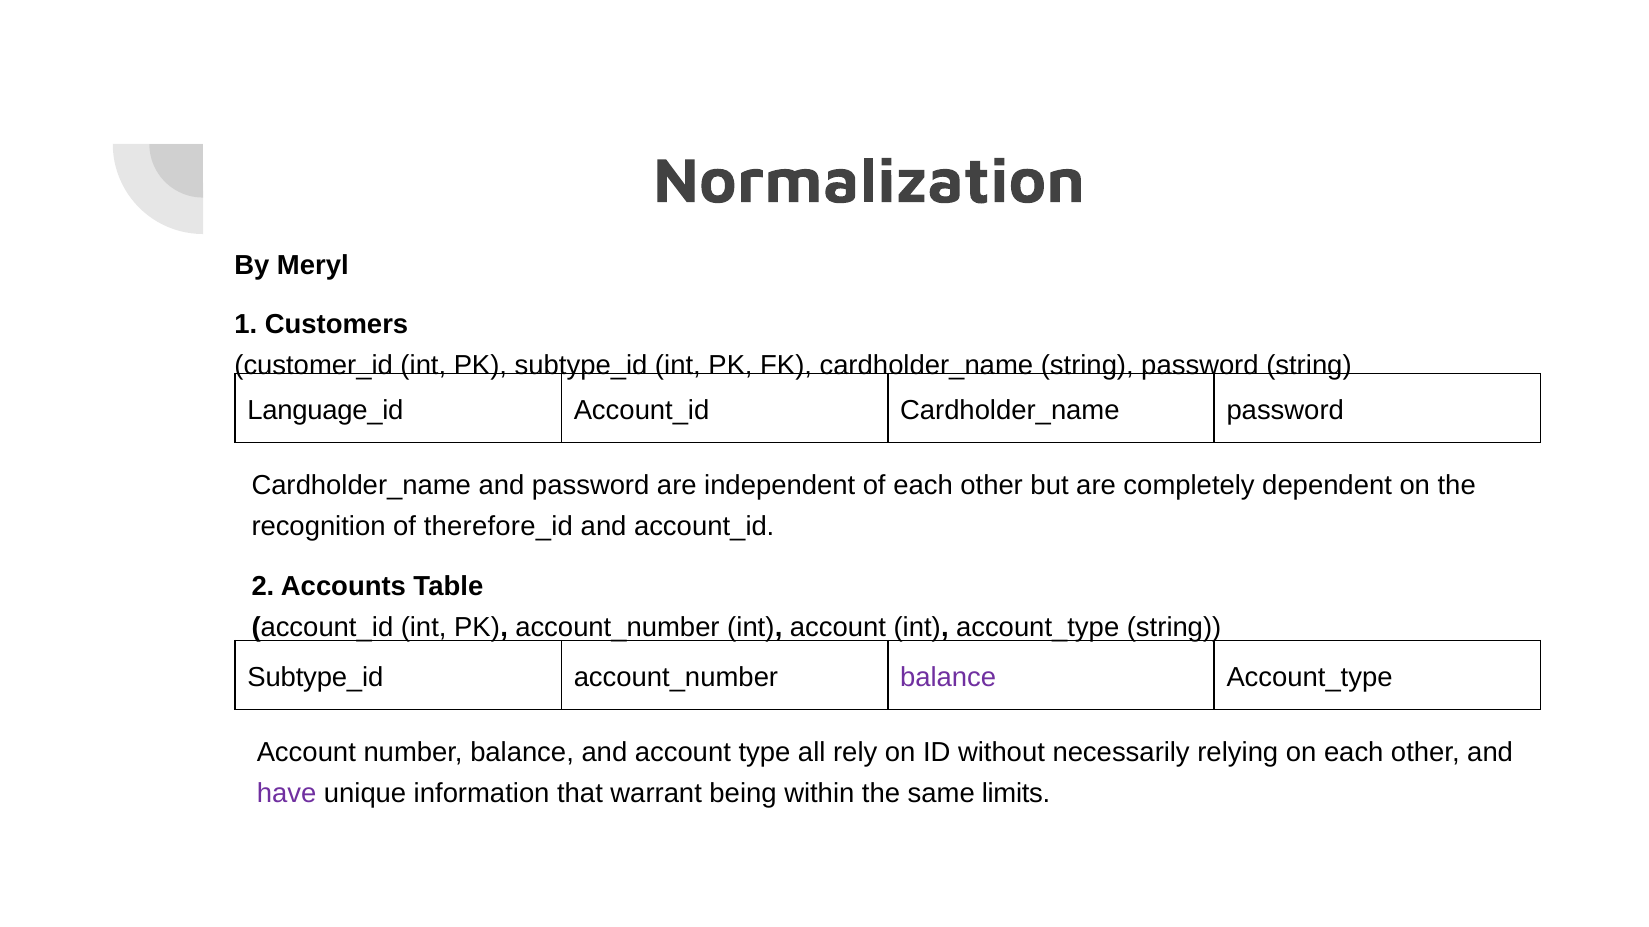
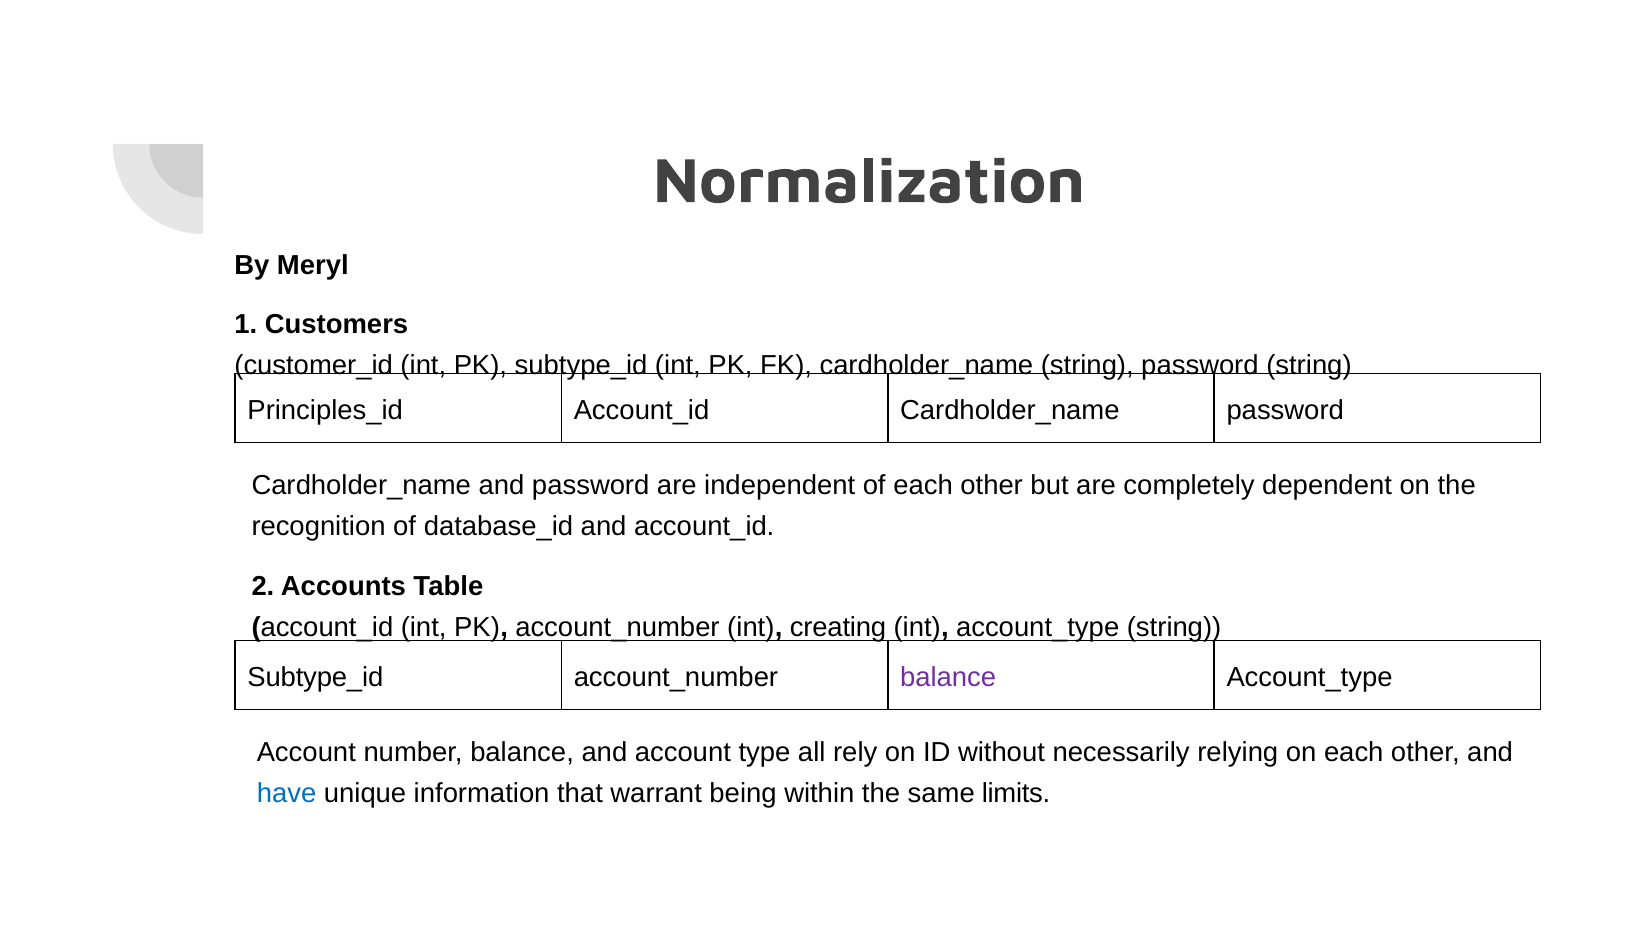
Language_id: Language_id -> Principles_id
therefore_id: therefore_id -> database_id
int account: account -> creating
have colour: purple -> blue
